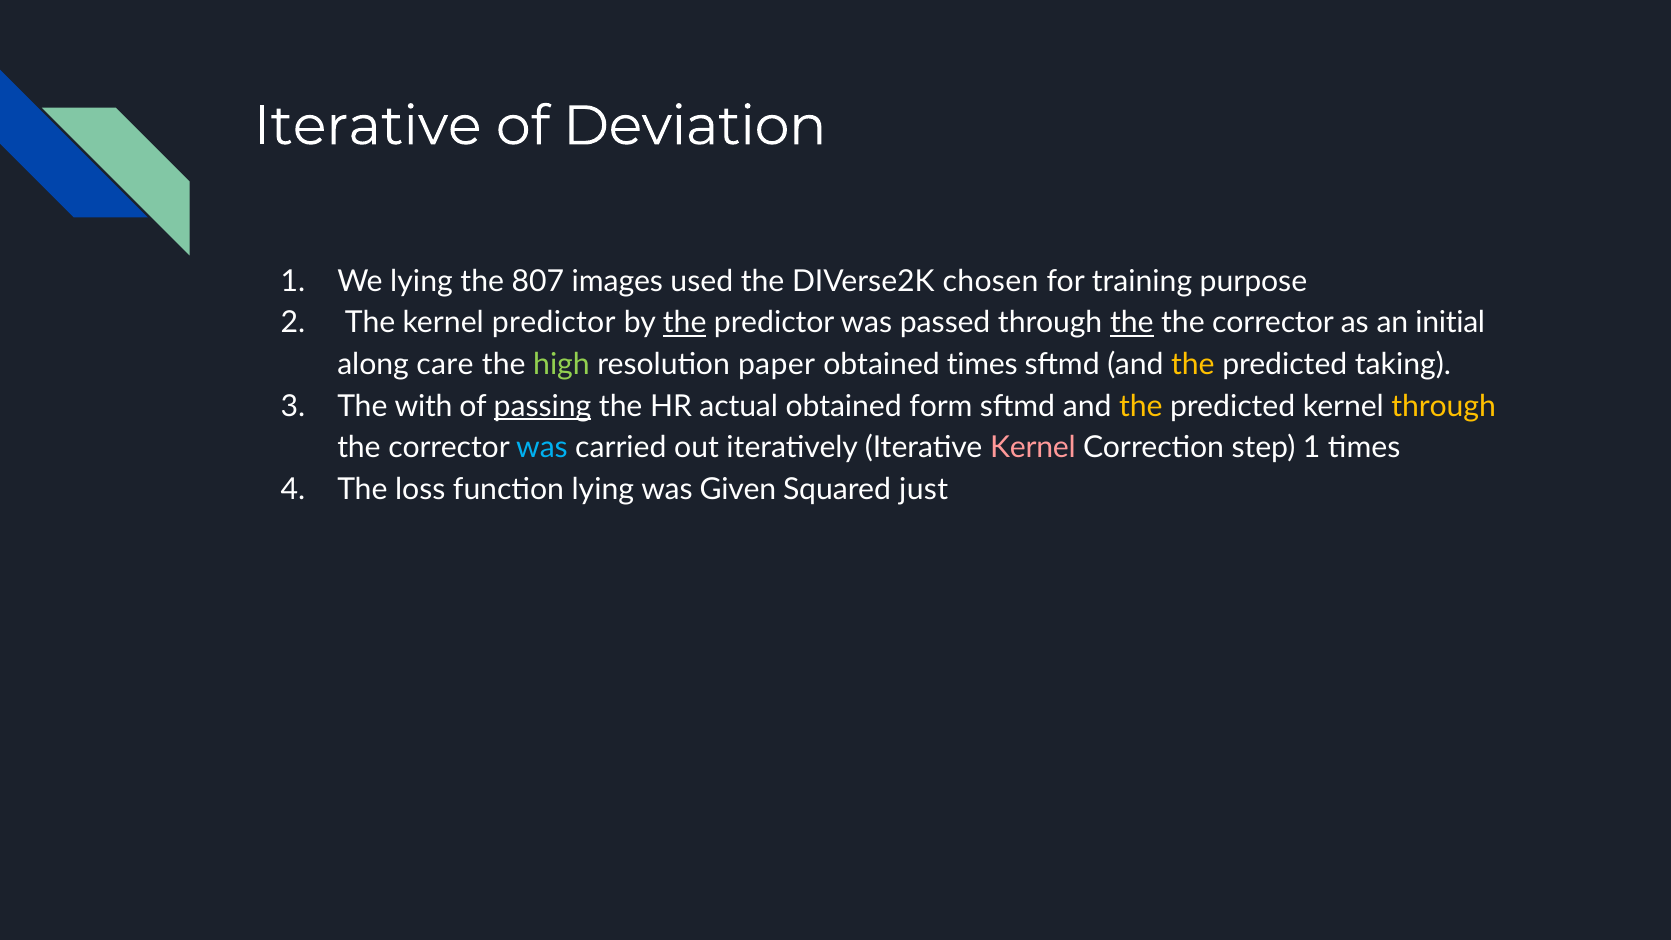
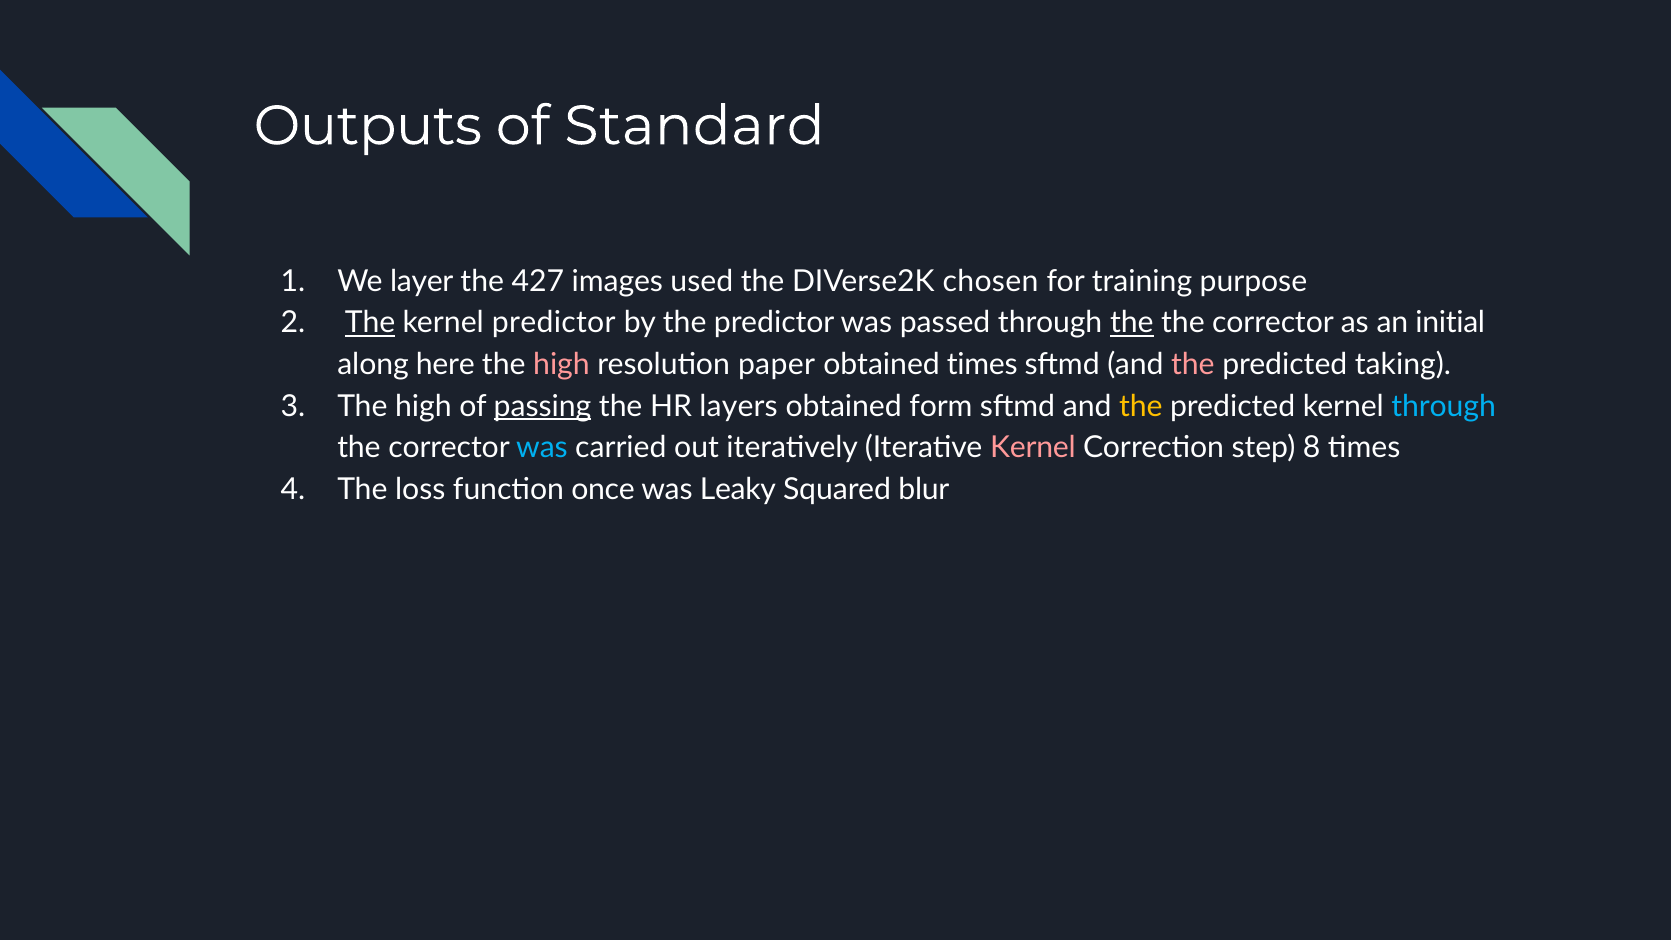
Iterative at (368, 126): Iterative -> Outputs
Deviation: Deviation -> Standard
We lying: lying -> layer
807: 807 -> 427
The at (370, 323) underline: none -> present
the at (685, 323) underline: present -> none
care: care -> here
high at (561, 365) colour: light green -> pink
the at (1193, 365) colour: yellow -> pink
with at (424, 406): with -> high
actual: actual -> layers
through at (1444, 406) colour: yellow -> light blue
step 1: 1 -> 8
function lying: lying -> once
Given: Given -> Leaky
just: just -> blur
